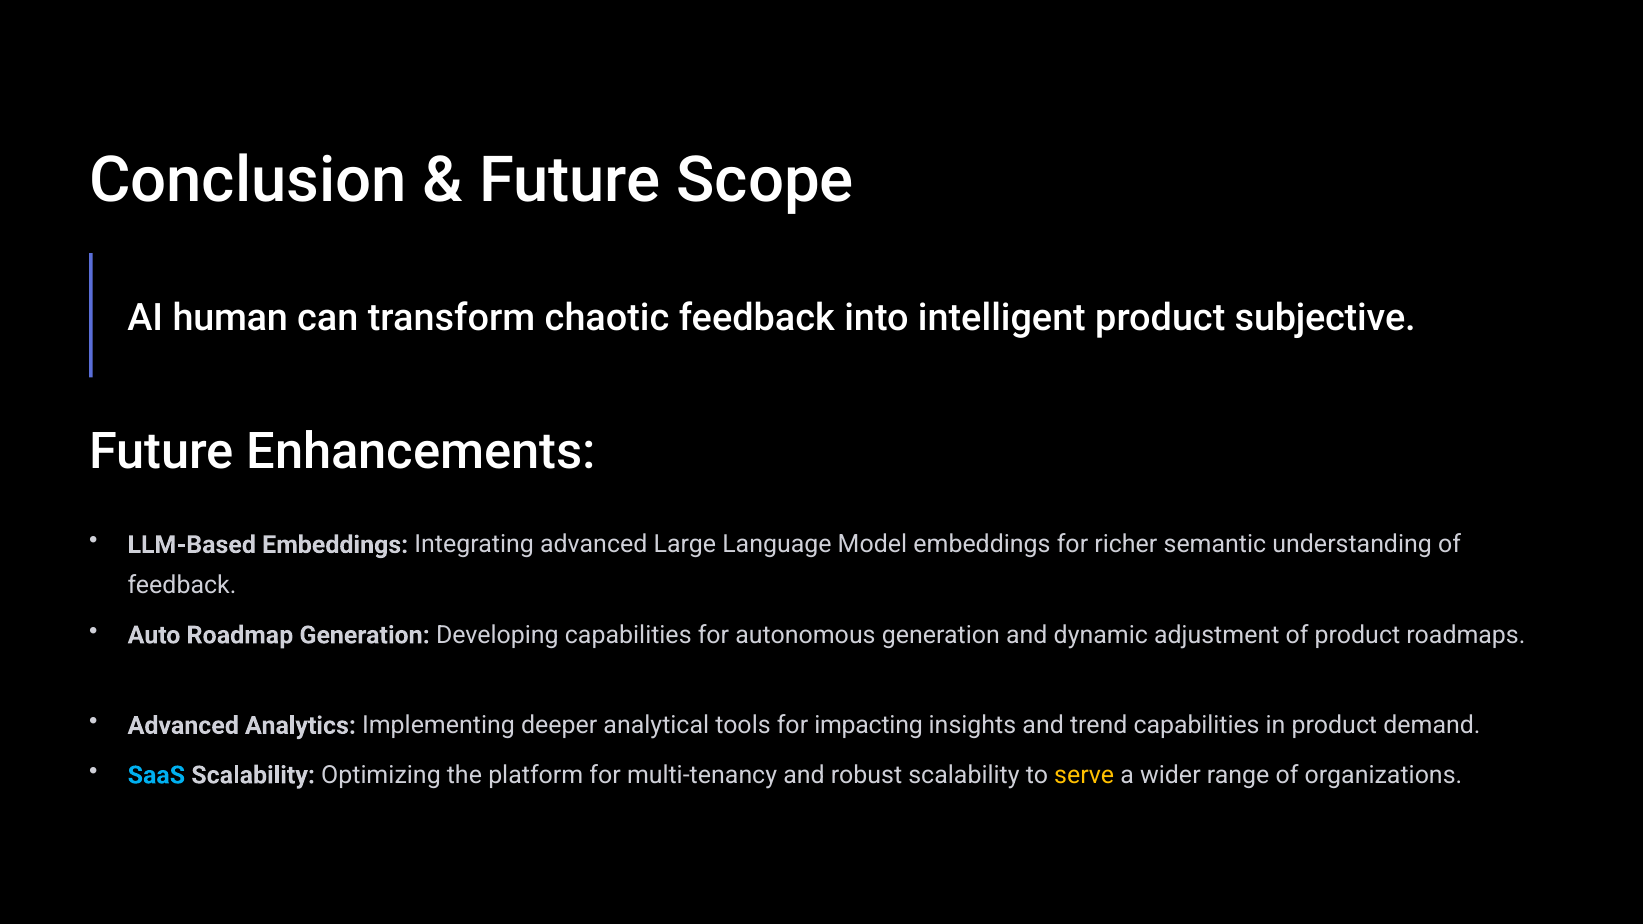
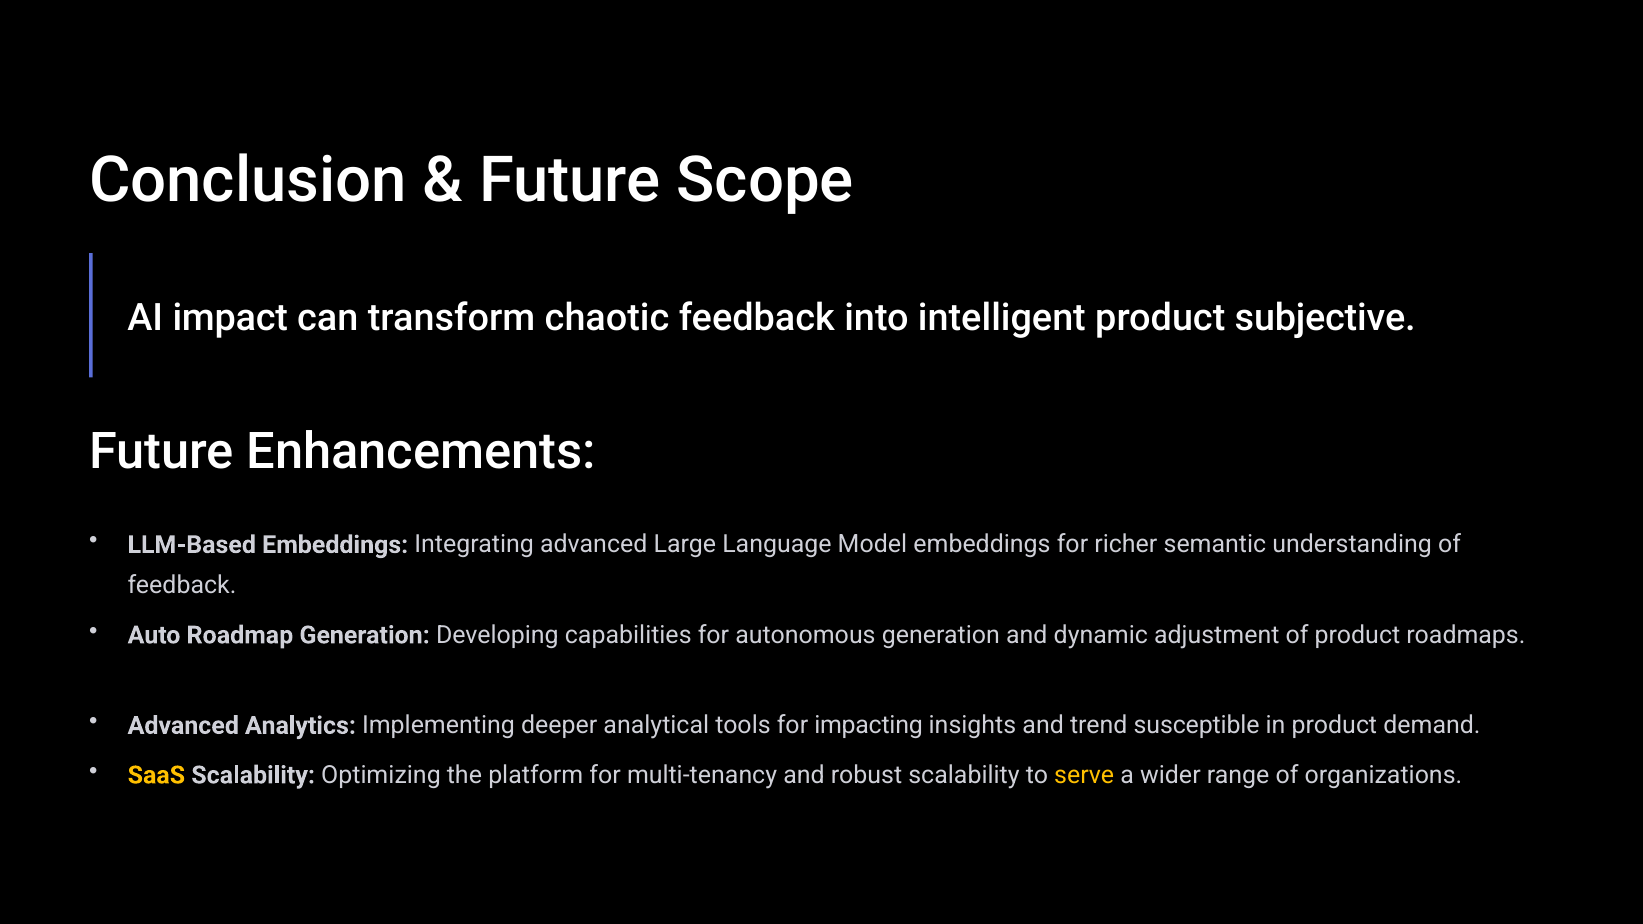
human: human -> impact
trend capabilities: capabilities -> susceptible
SaaS colour: light blue -> yellow
